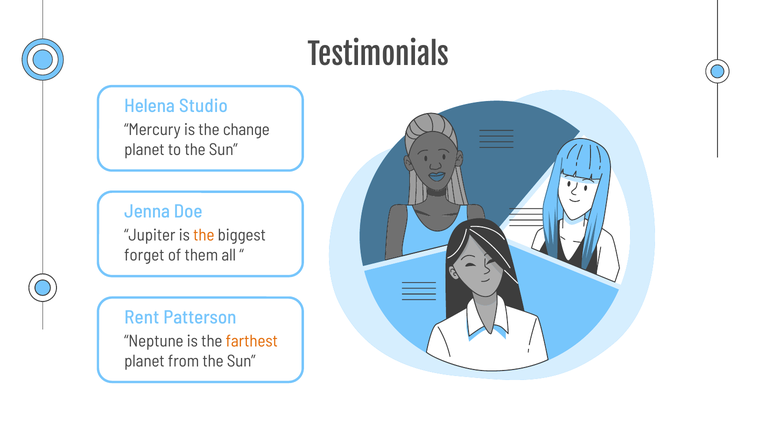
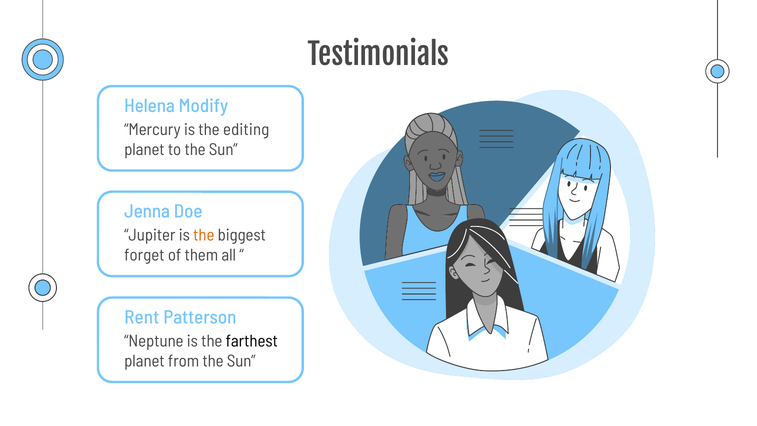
Studio: Studio -> Modify
change: change -> editing
farthest colour: orange -> black
